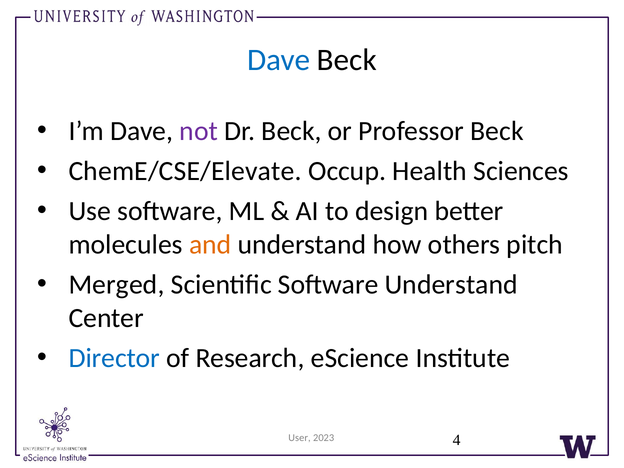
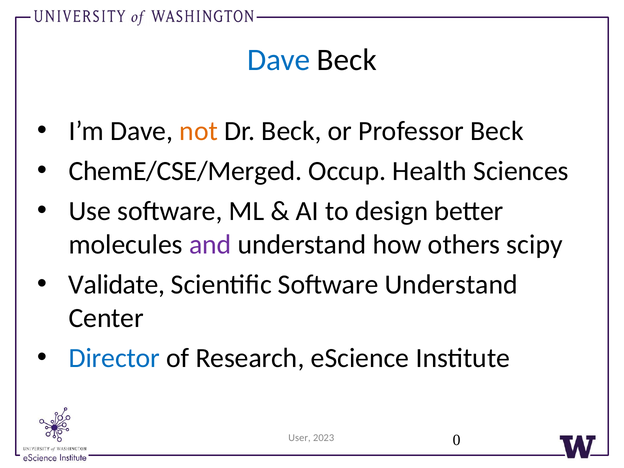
not colour: purple -> orange
ChemE/CSE/Elevate: ChemE/CSE/Elevate -> ChemE/CSE/Merged
and colour: orange -> purple
pitch: pitch -> scipy
Merged: Merged -> Validate
4: 4 -> 0
